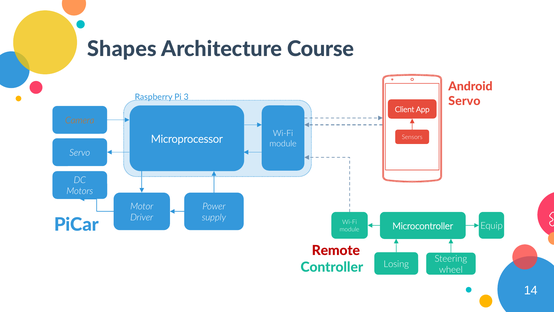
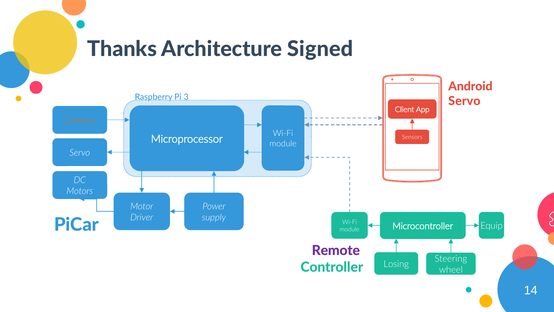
Shapes: Shapes -> Thanks
Course: Course -> Signed
Remote colour: red -> purple
